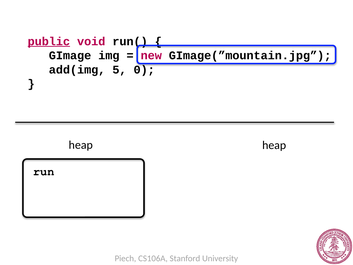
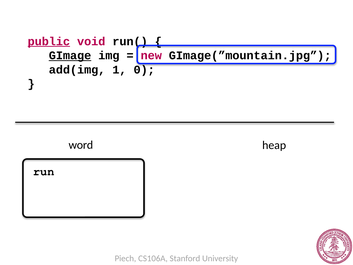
GImage underline: none -> present
5: 5 -> 1
heap at (81, 145): heap -> word
